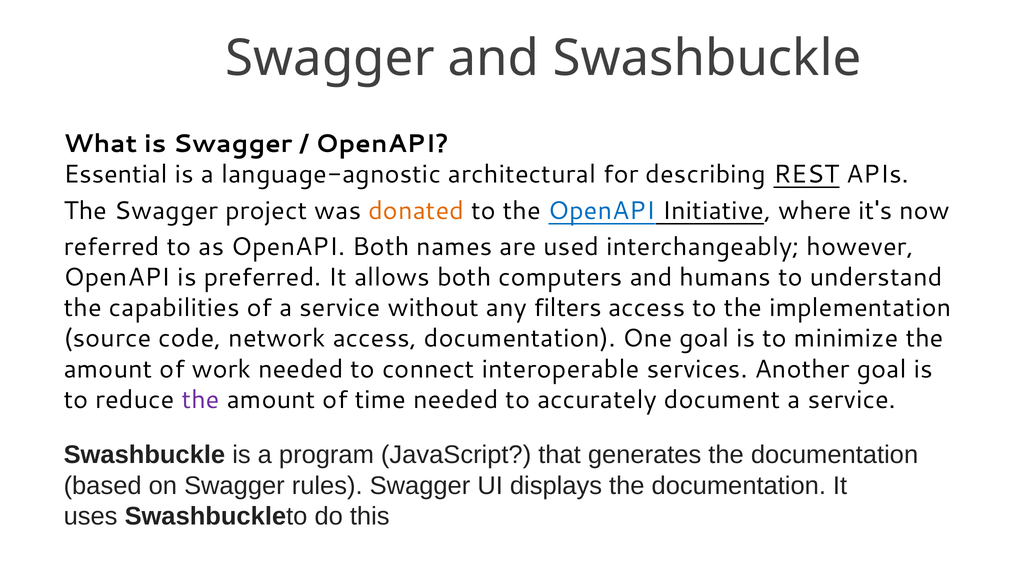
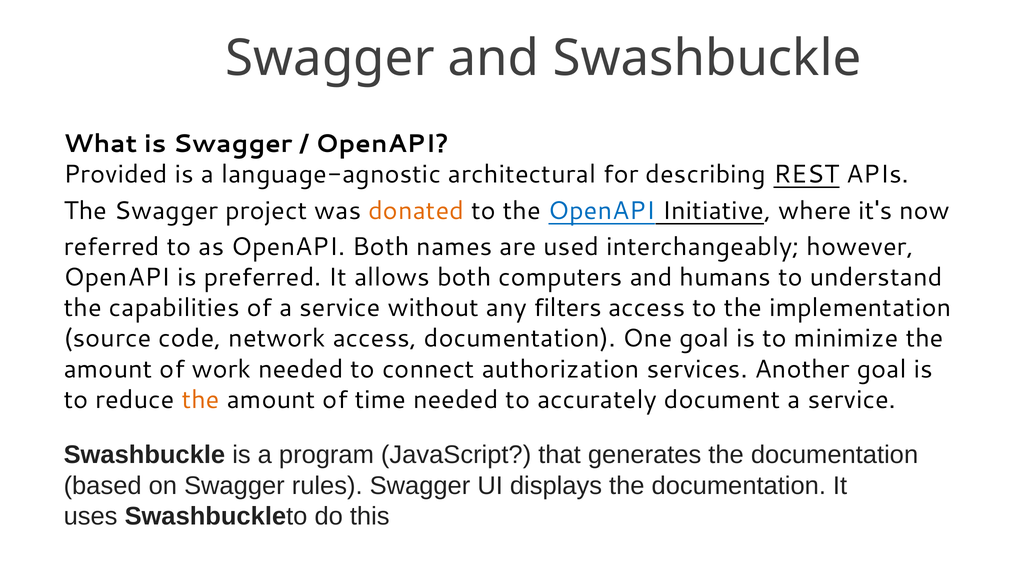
Essential: Essential -> Provided
interoperable: interoperable -> authorization
the at (201, 400) colour: purple -> orange
